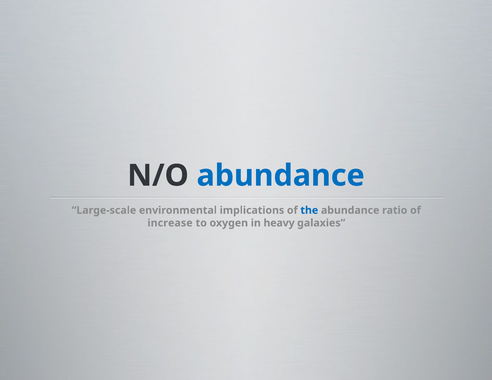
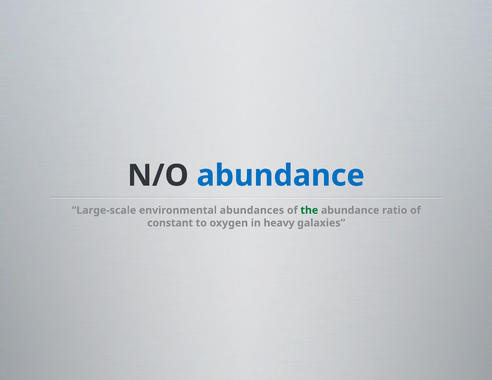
implications: implications -> abundances
the colour: blue -> green
increase: increase -> constant
